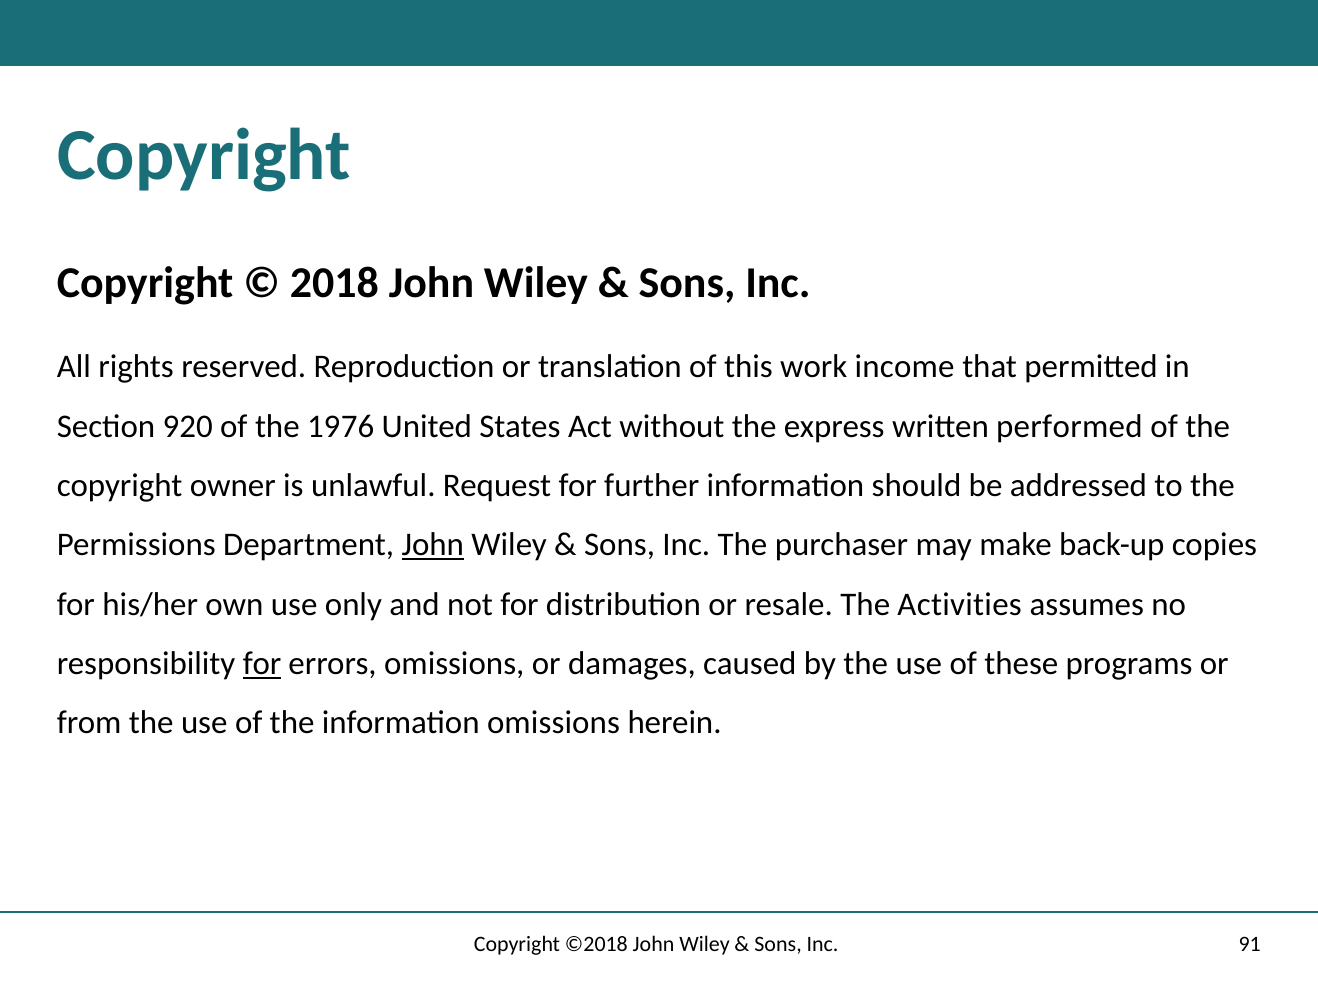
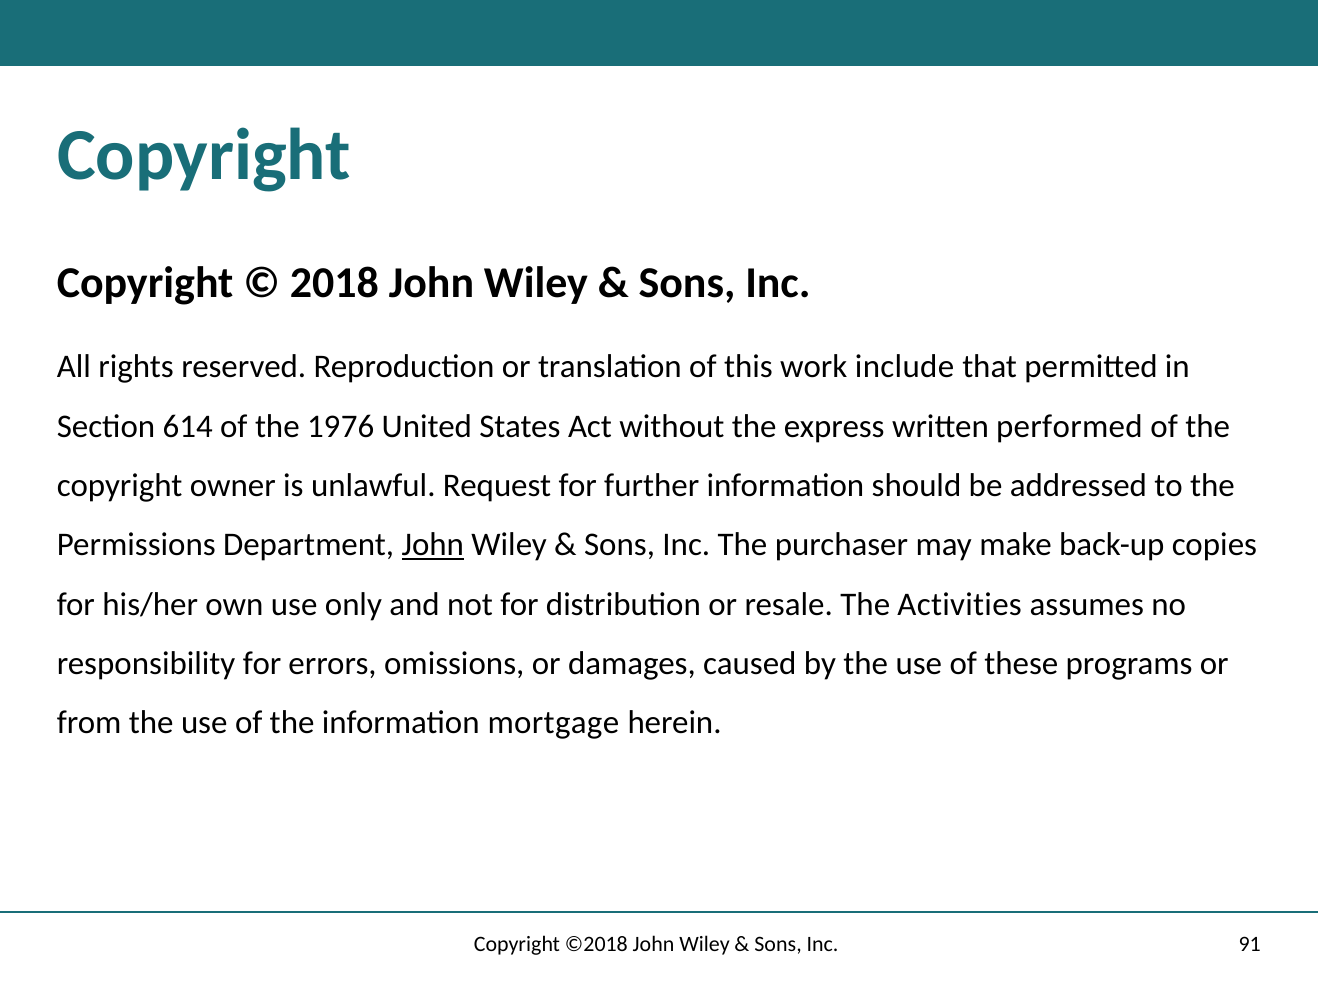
income: income -> include
920: 920 -> 614
for at (262, 663) underline: present -> none
information omissions: omissions -> mortgage
